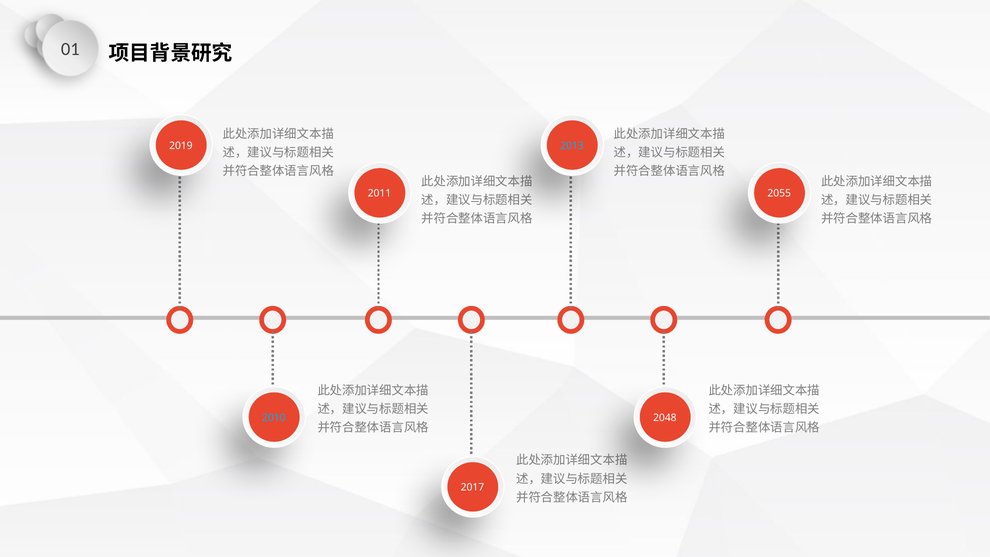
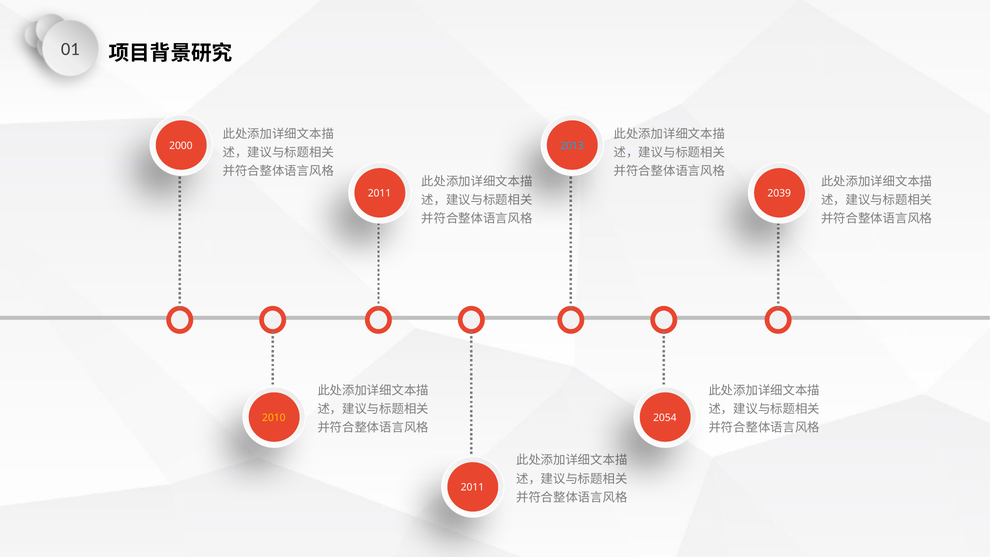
2019: 2019 -> 2000
2055: 2055 -> 2039
2010 colour: light blue -> yellow
2048: 2048 -> 2054
2017 at (472, 487): 2017 -> 2011
